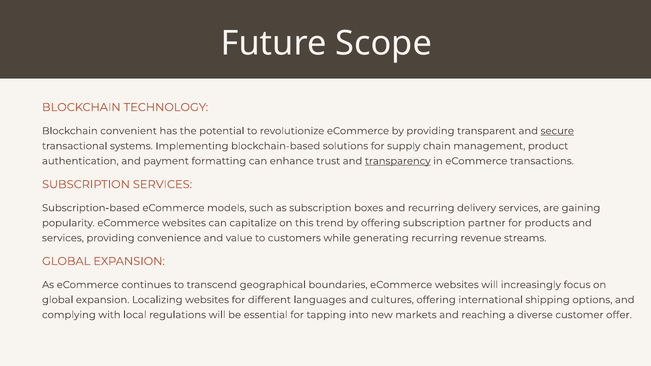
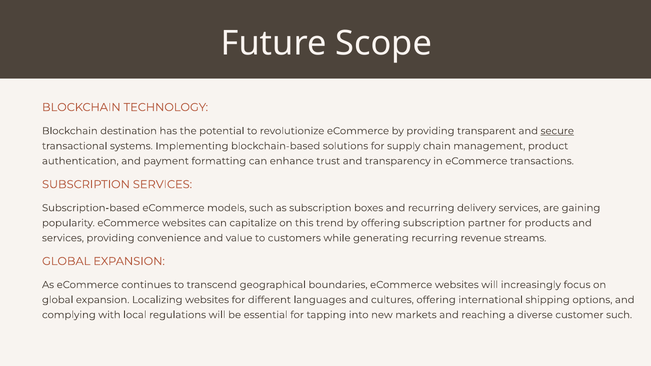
convenient: convenient -> destination
transparency underline: present -> none
customer offer: offer -> such
